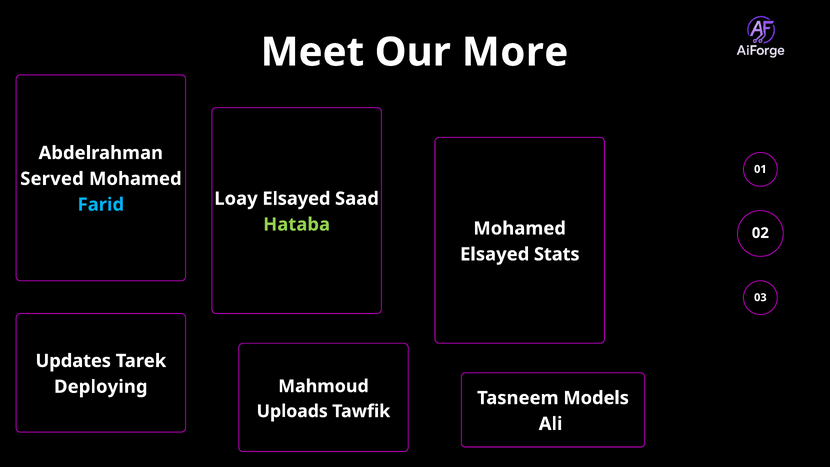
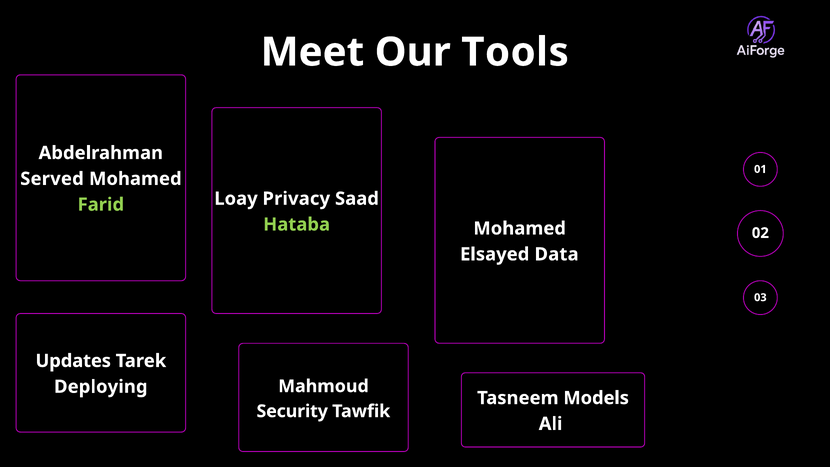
More: More -> Tools
Loay Elsayed: Elsayed -> Privacy
Farid colour: light blue -> light green
Stats: Stats -> Data
Uploads: Uploads -> Security
